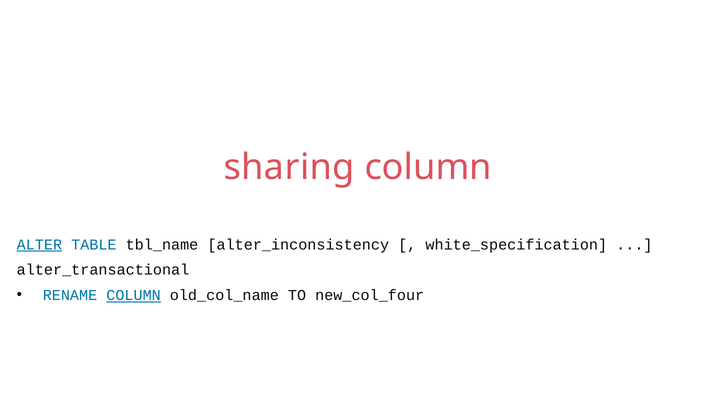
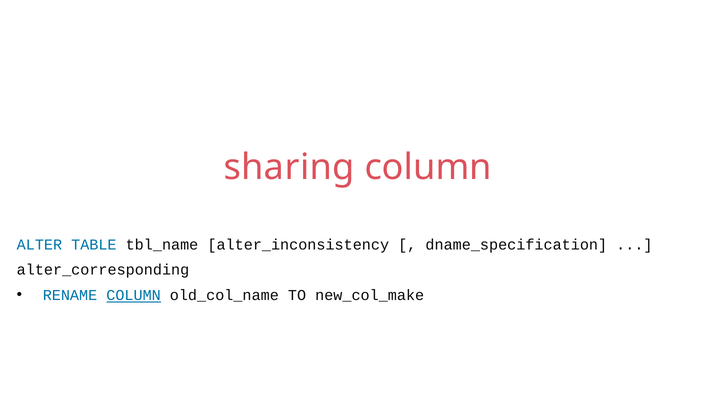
ALTER underline: present -> none
white_specification: white_specification -> dname_specification
alter_transactional: alter_transactional -> alter_corresponding
new_col_four: new_col_four -> new_col_make
